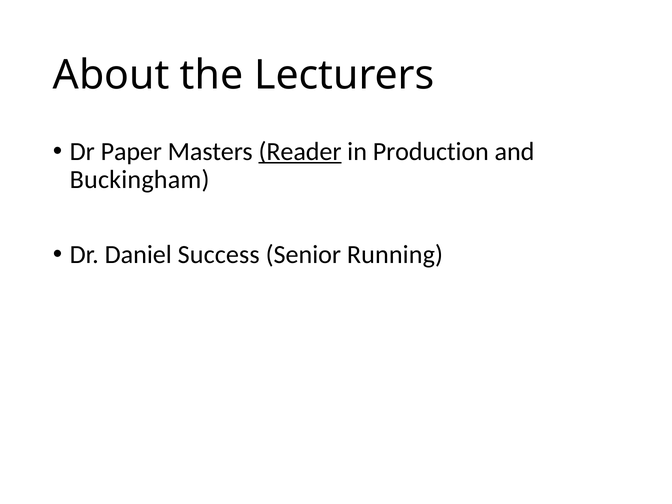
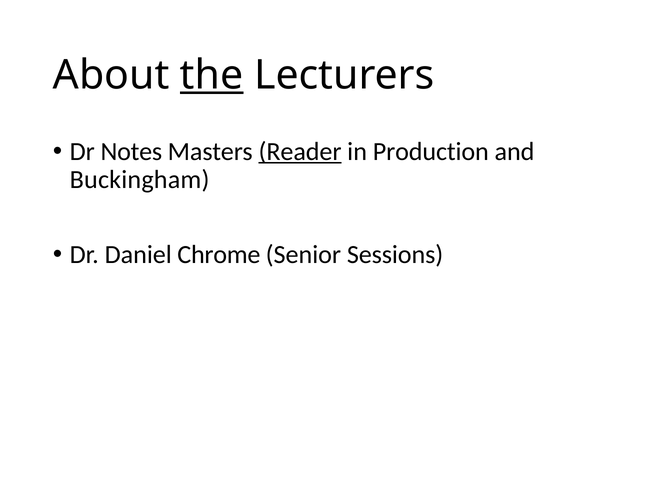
the underline: none -> present
Paper: Paper -> Notes
Success: Success -> Chrome
Running: Running -> Sessions
